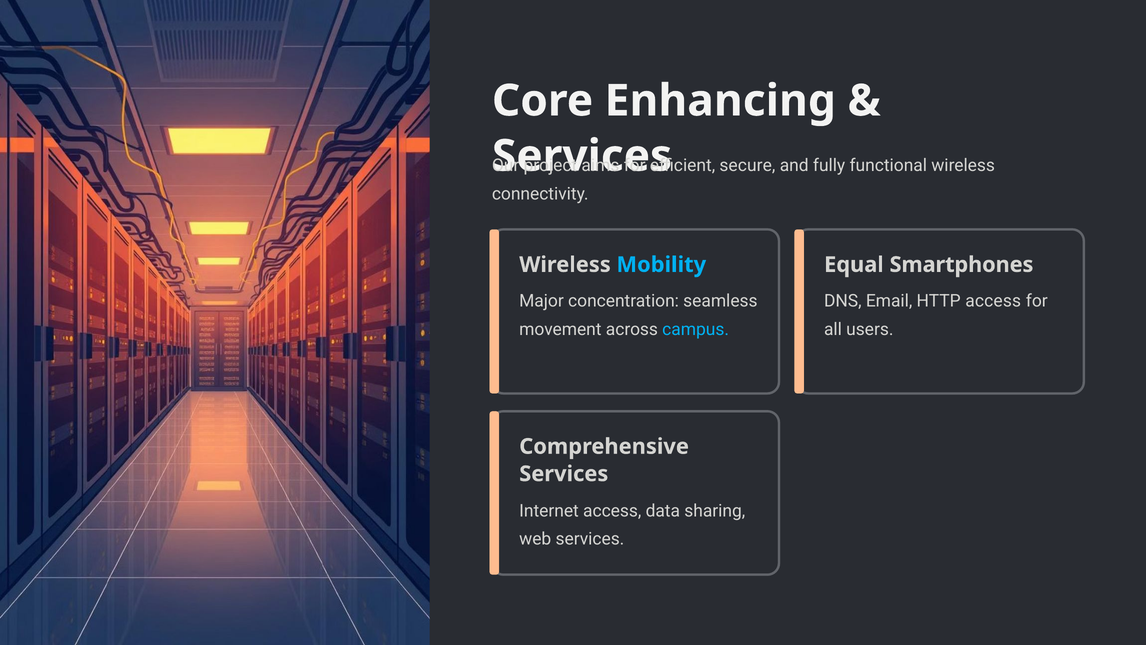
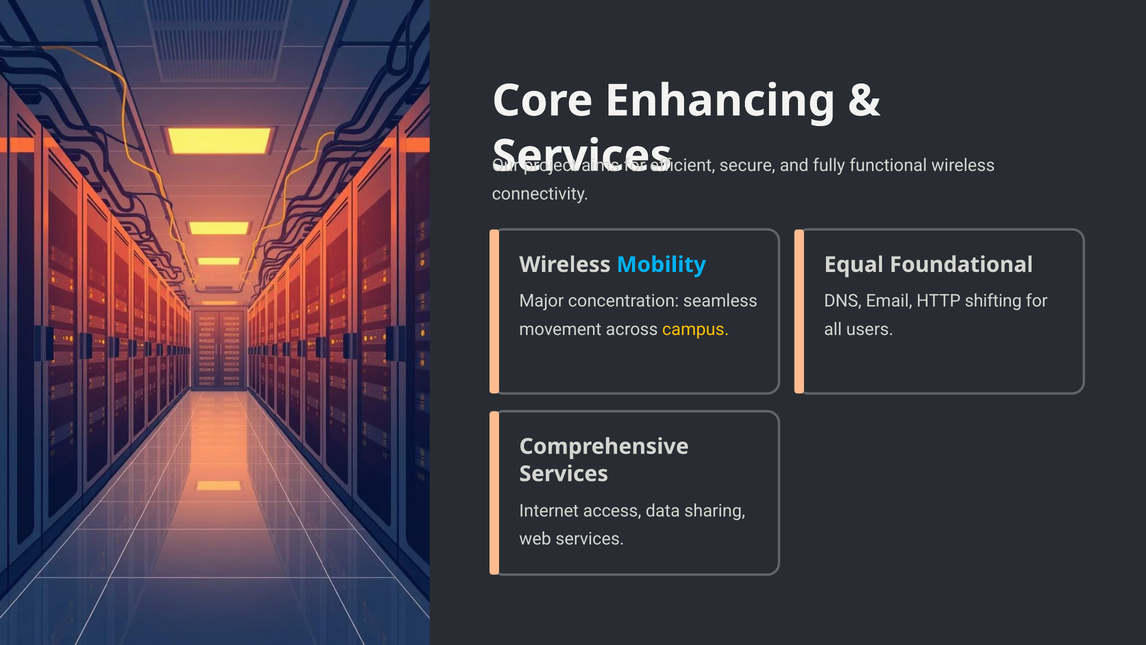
Smartphones: Smartphones -> Foundational
HTTP access: access -> shifting
campus colour: light blue -> yellow
